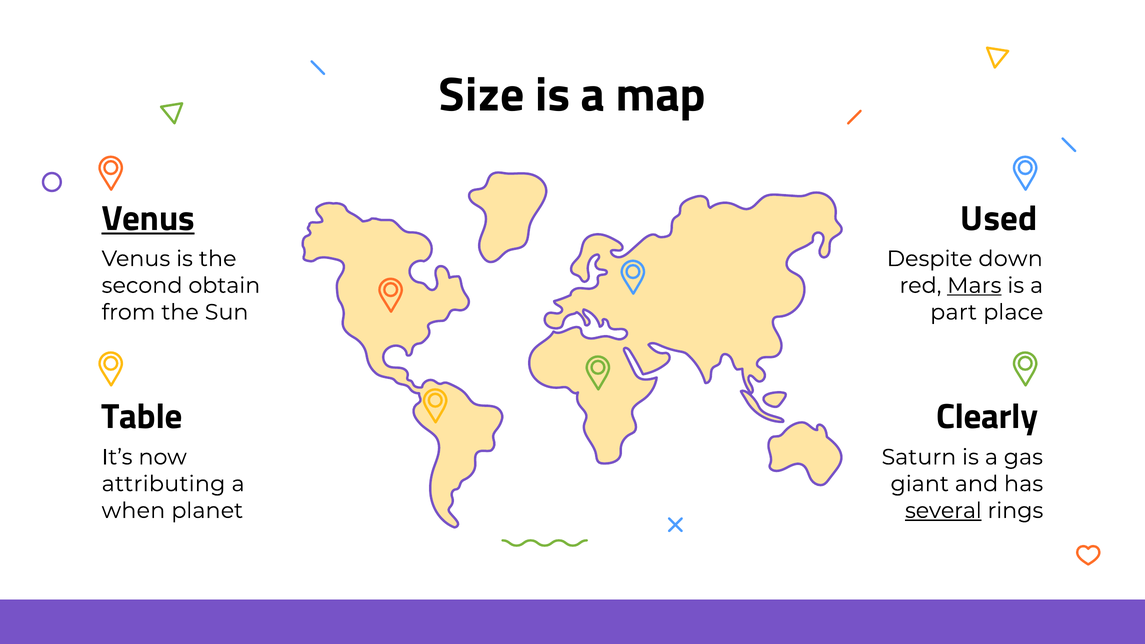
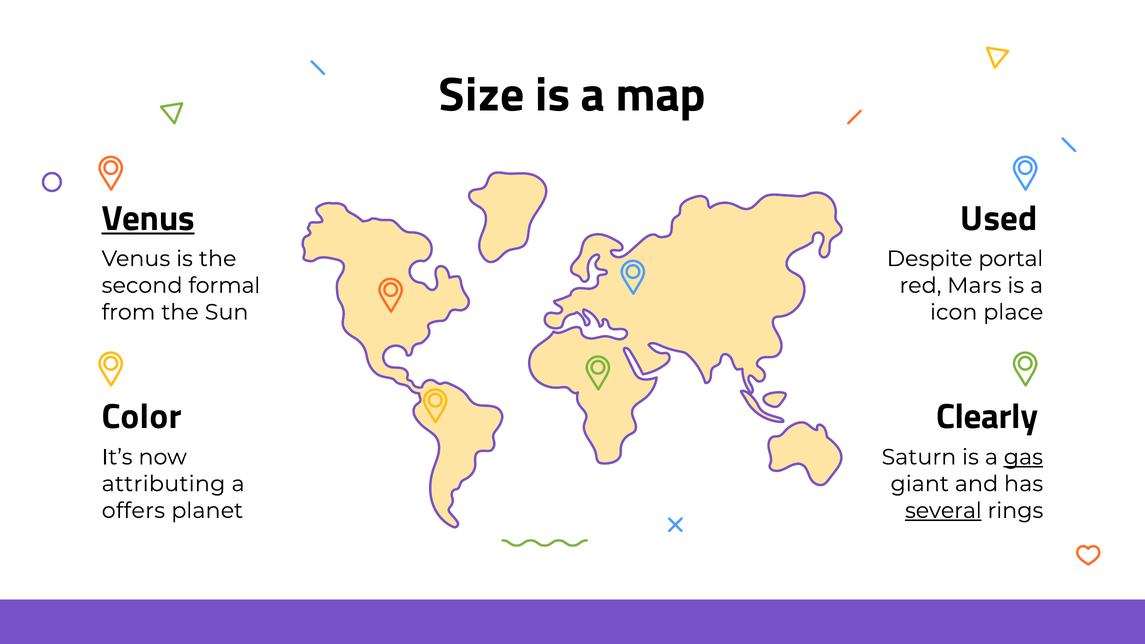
down: down -> portal
obtain: obtain -> formal
Mars underline: present -> none
part: part -> icon
Table: Table -> Color
gas underline: none -> present
when: when -> offers
